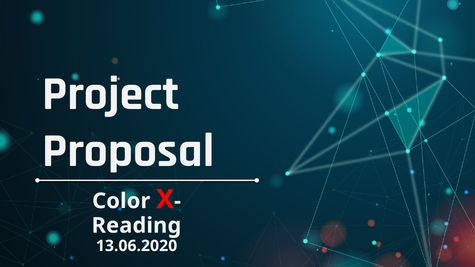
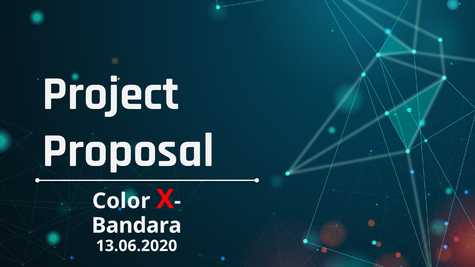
Reading: Reading -> Bandara
